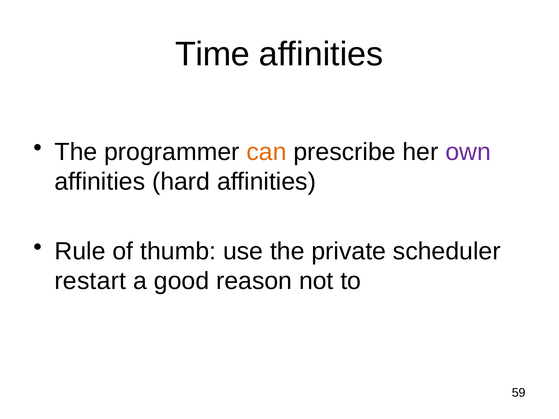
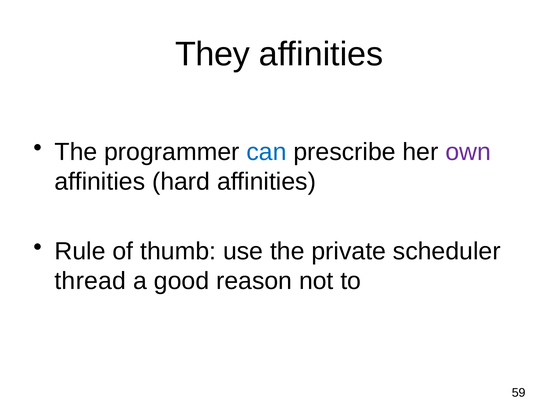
Time: Time -> They
can colour: orange -> blue
restart: restart -> thread
